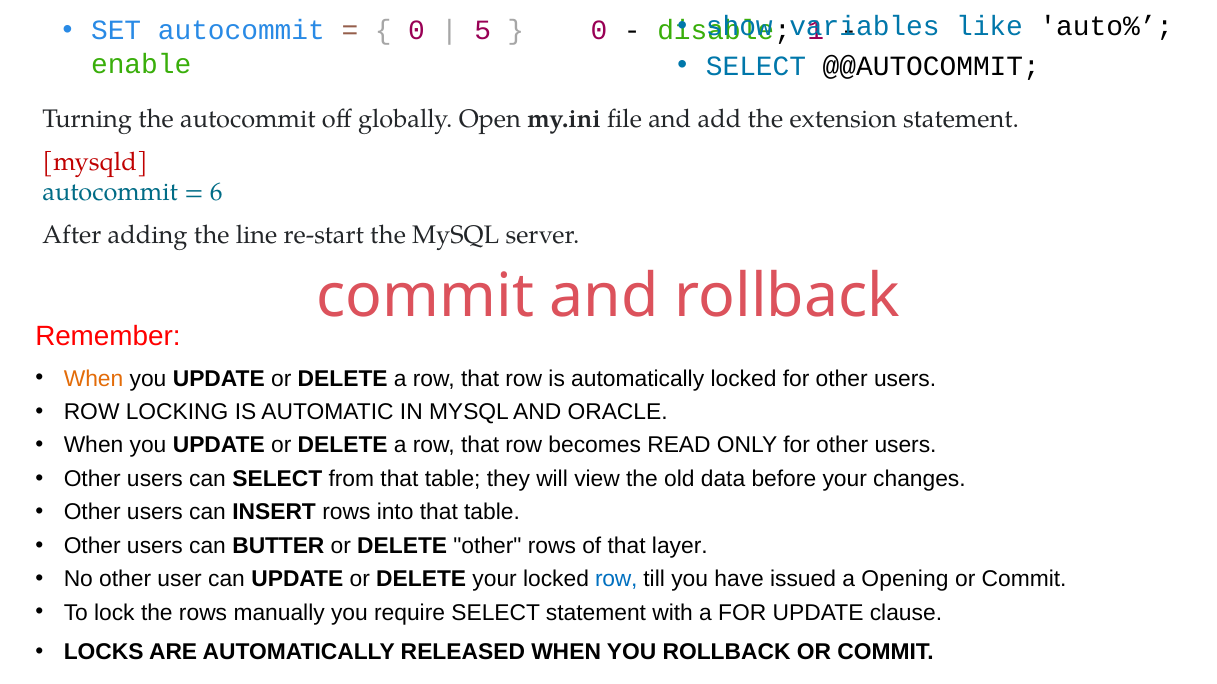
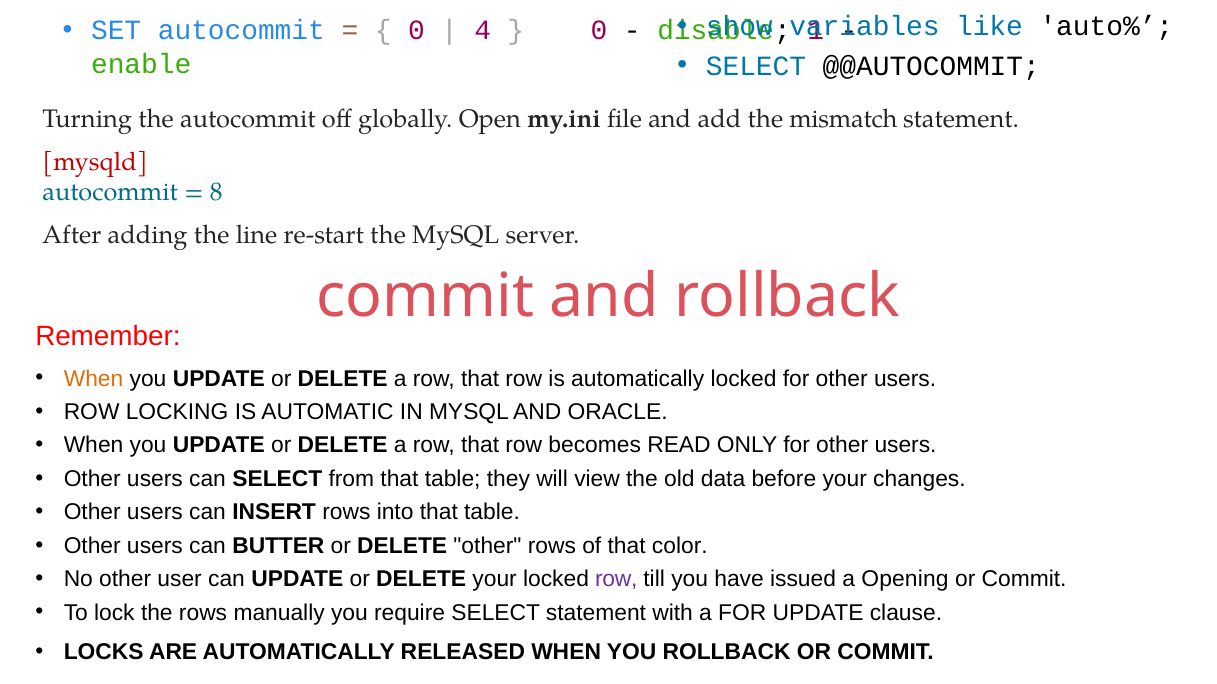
5: 5 -> 4
extension: extension -> mismatch
6: 6 -> 8
layer: layer -> color
row at (616, 580) colour: blue -> purple
